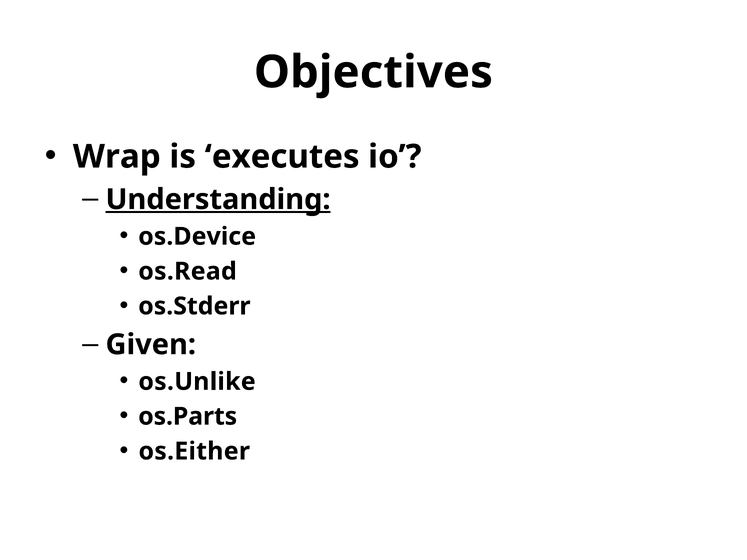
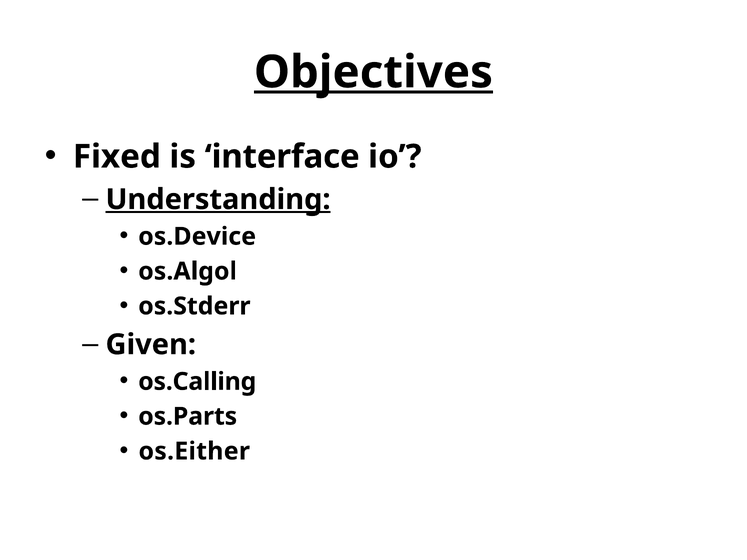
Objectives underline: none -> present
Wrap: Wrap -> Fixed
executes: executes -> interface
os.Read: os.Read -> os.Algol
os.Unlike: os.Unlike -> os.Calling
